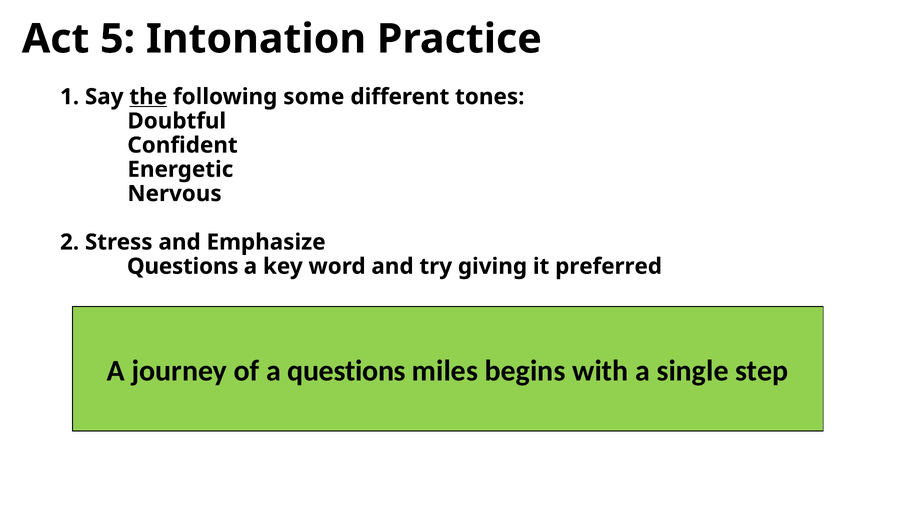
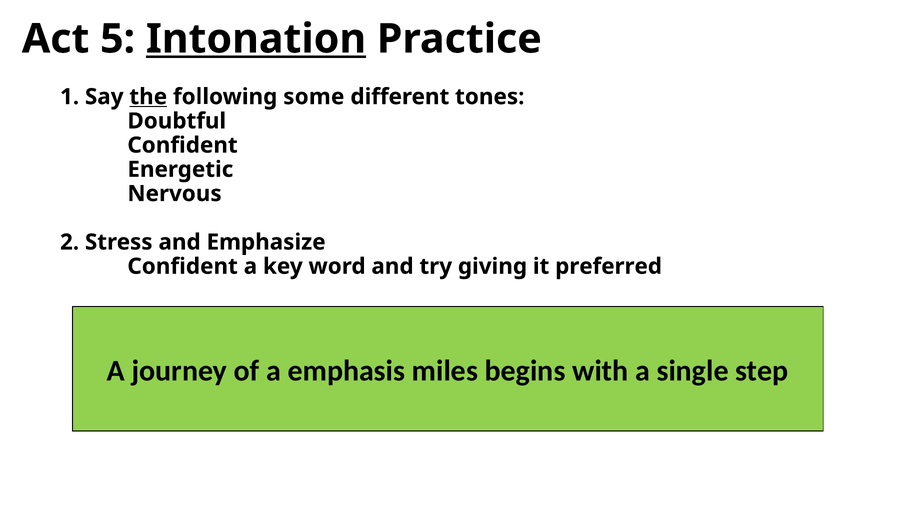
Intonation underline: none -> present
Questions at (183, 266): Questions -> Confident
a questions: questions -> emphasis
